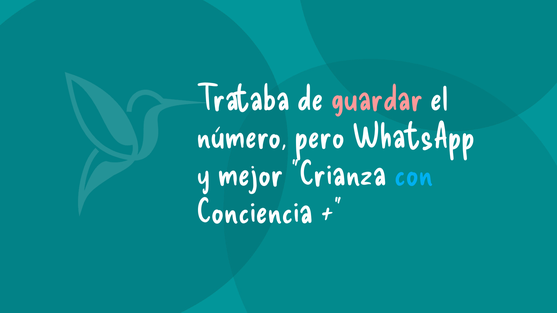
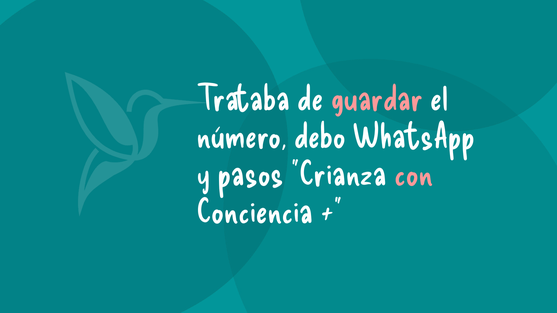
pero: pero -> debo
mejor: mejor -> pasos
con colour: light blue -> pink
